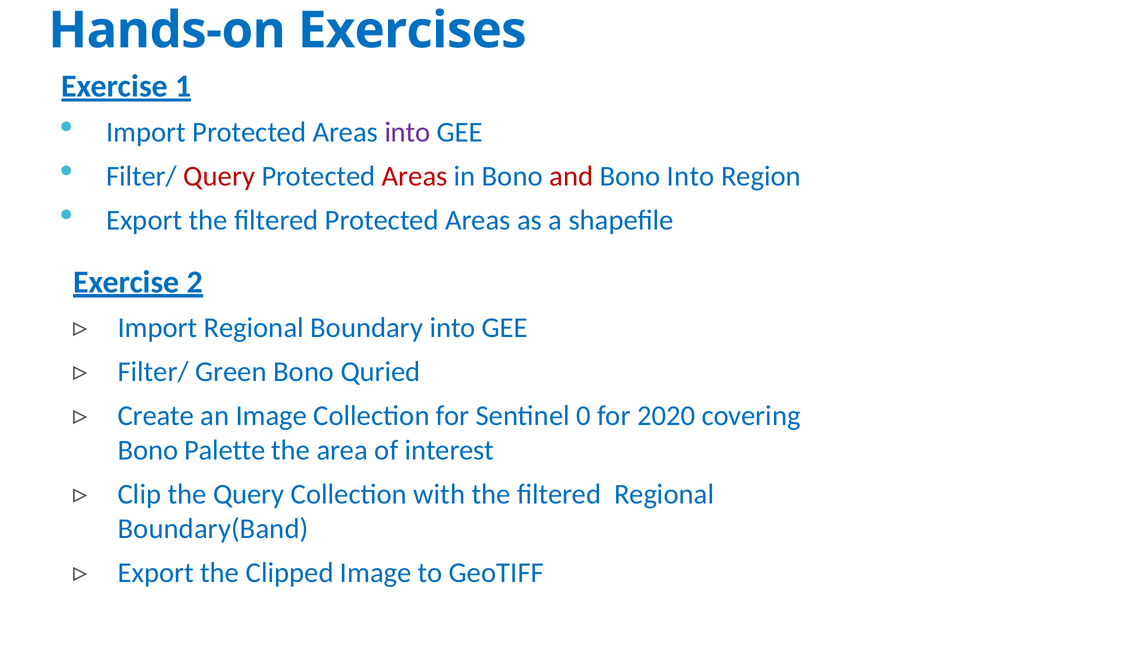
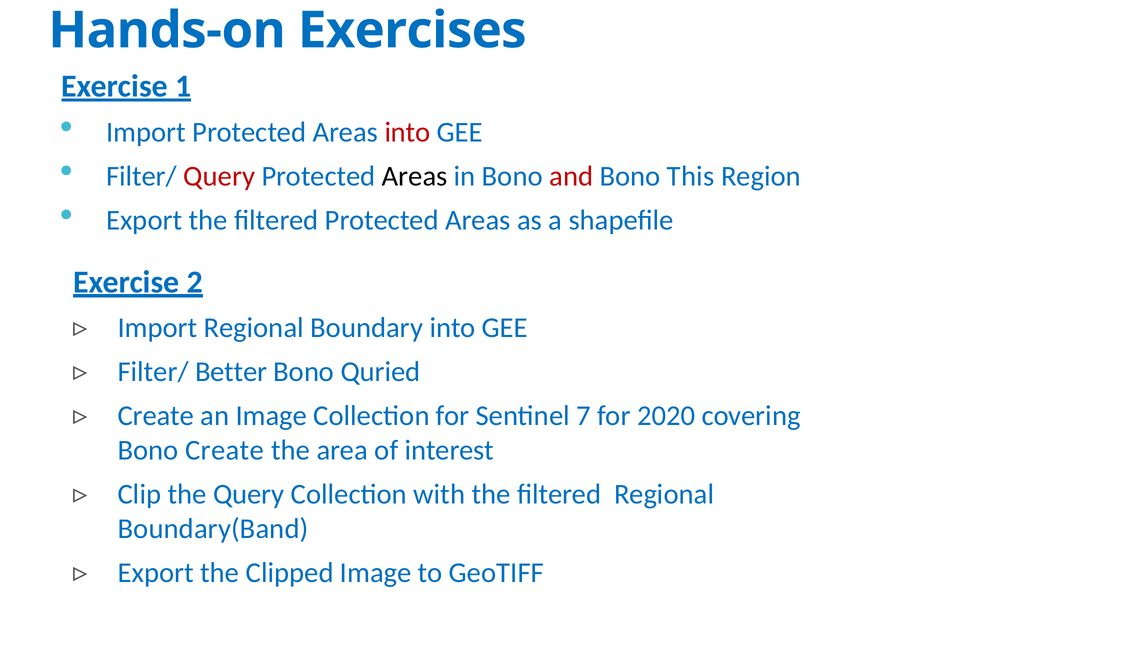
into at (407, 132) colour: purple -> red
Areas at (415, 176) colour: red -> black
Bono Into: Into -> This
Green: Green -> Better
0: 0 -> 7
Bono Palette: Palette -> Create
